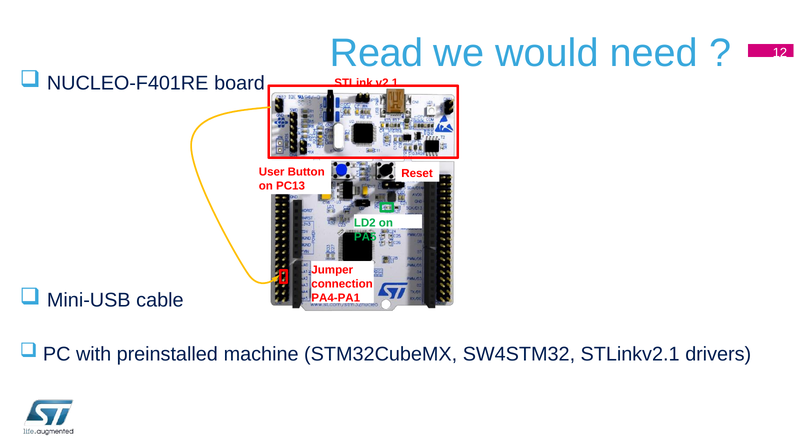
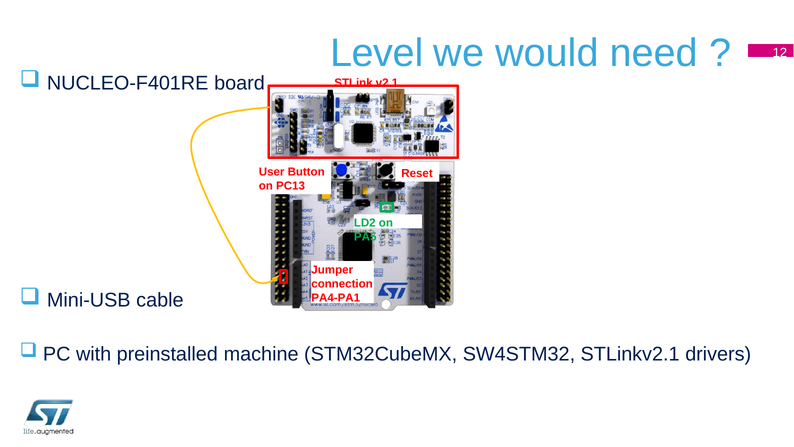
Read: Read -> Level
